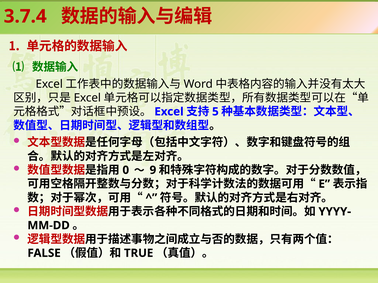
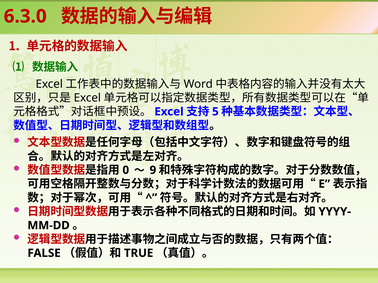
3.7.4: 3.7.4 -> 6.3.0
